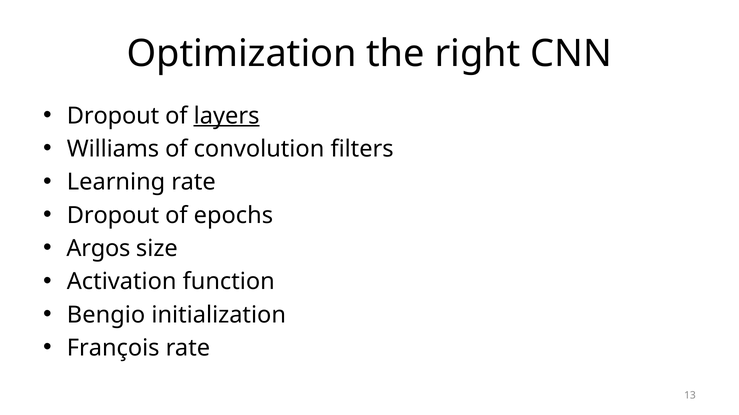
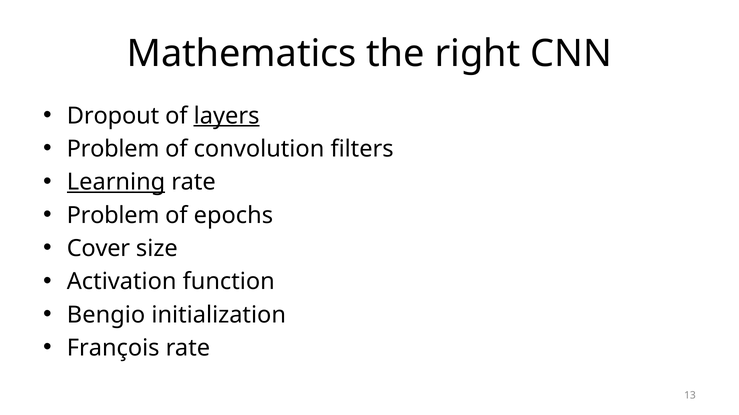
Optimization: Optimization -> Mathematics
Williams at (113, 149): Williams -> Problem
Learning underline: none -> present
Dropout at (113, 216): Dropout -> Problem
Argos: Argos -> Cover
